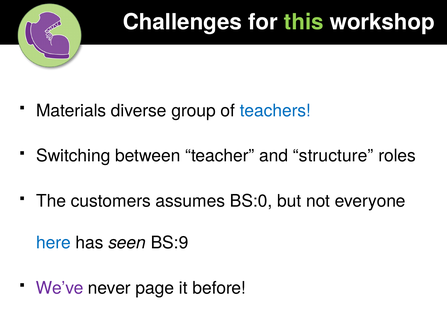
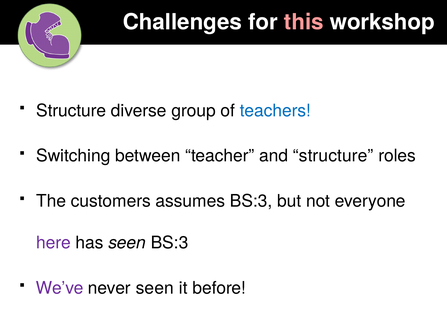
this colour: light green -> pink
Materials at (71, 111): Materials -> Structure
assumes BS:0: BS:0 -> BS:3
here colour: blue -> purple
seen BS:9: BS:9 -> BS:3
never page: page -> seen
